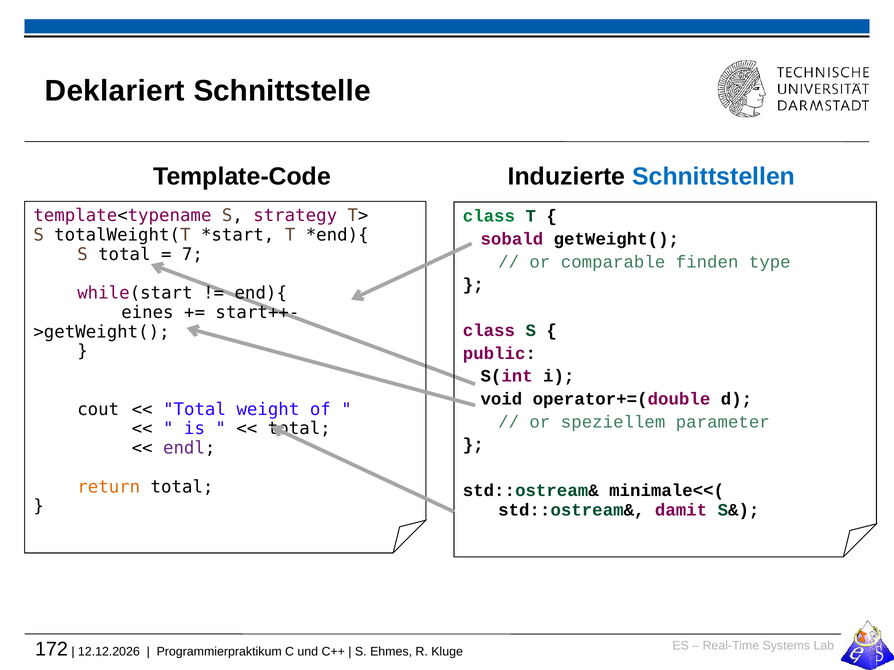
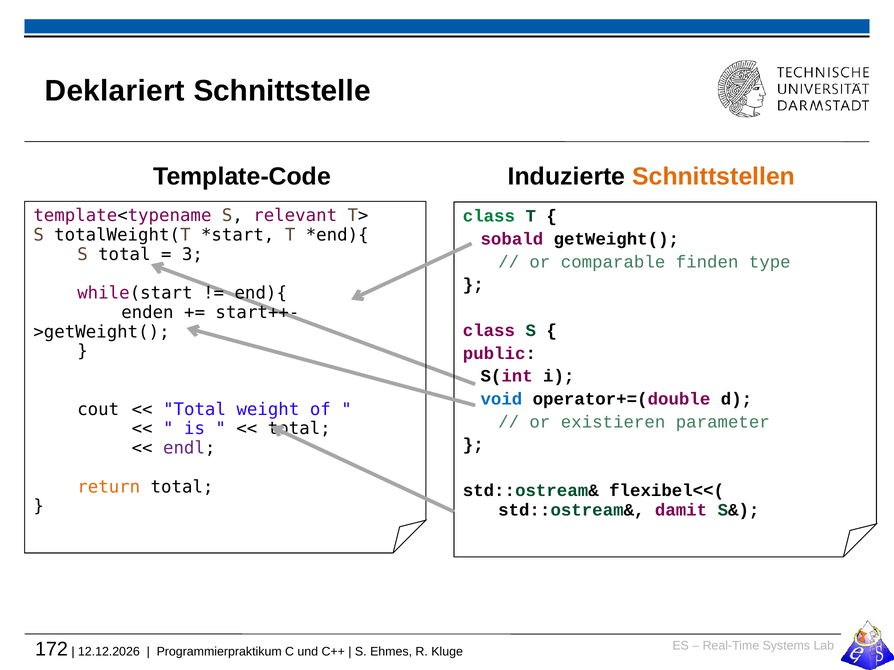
Schnittstellen colour: blue -> orange
strategy: strategy -> relevant
7: 7 -> 3
eines: eines -> enden
void colour: black -> blue
speziellem: speziellem -> existieren
minimale<<(: minimale<<( -> flexibel<<(
